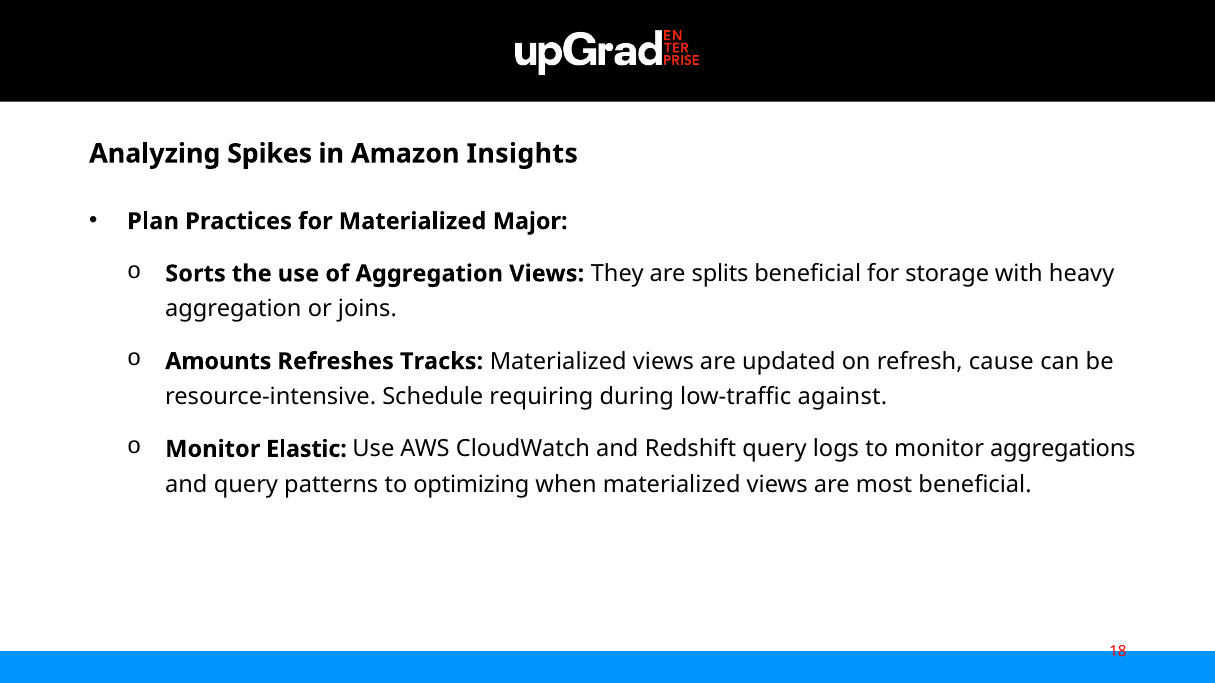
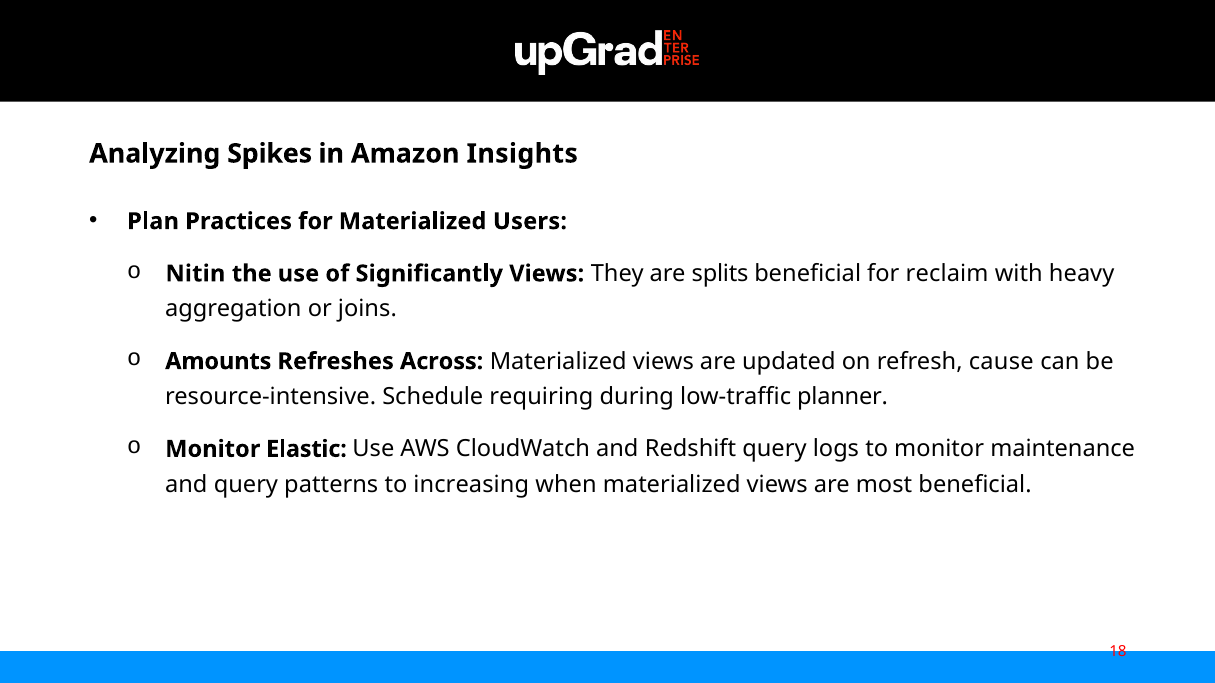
Major: Major -> Users
Sorts: Sorts -> Nitin
of Aggregation: Aggregation -> Significantly
storage: storage -> reclaim
Tracks: Tracks -> Across
against: against -> planner
aggregations: aggregations -> maintenance
optimizing: optimizing -> increasing
